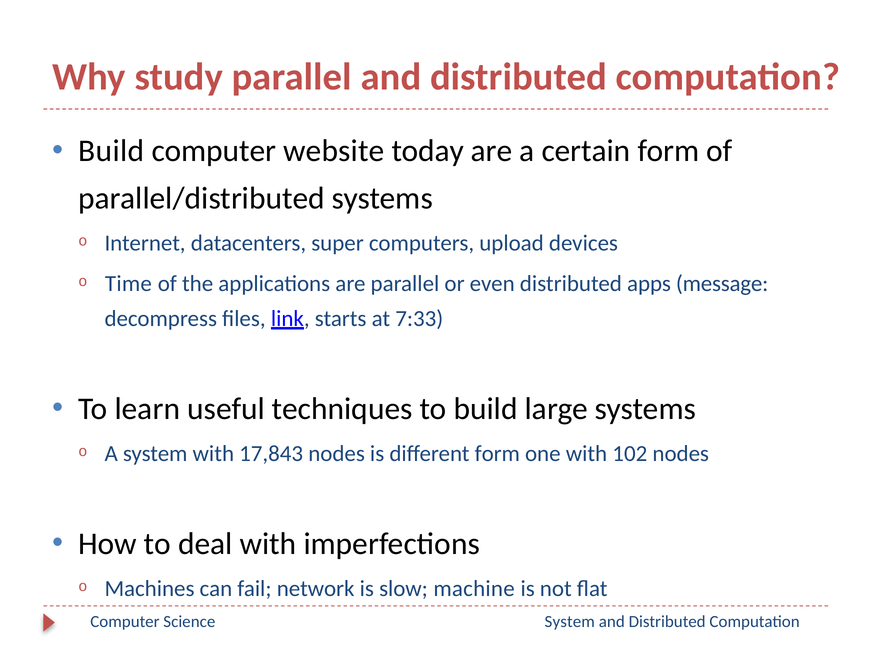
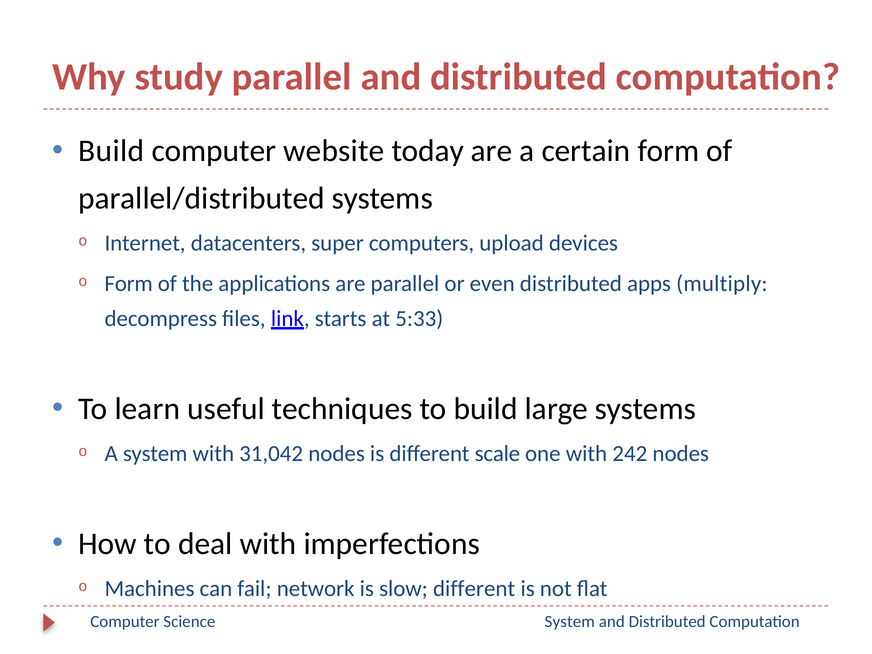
Time at (128, 284): Time -> Form
message: message -> multiply
7:33: 7:33 -> 5:33
17,843: 17,843 -> 31,042
different form: form -> scale
102: 102 -> 242
slow machine: machine -> different
